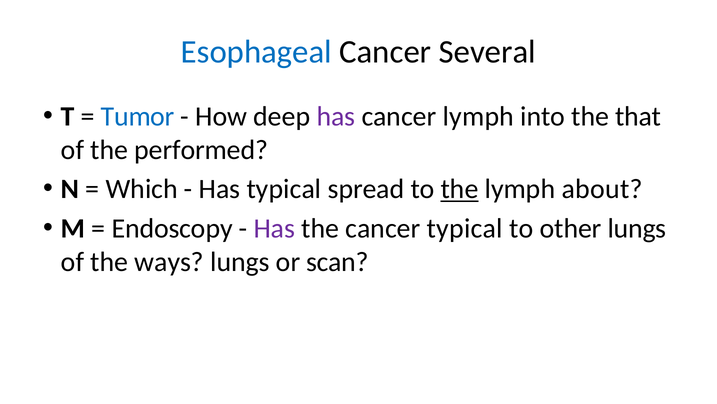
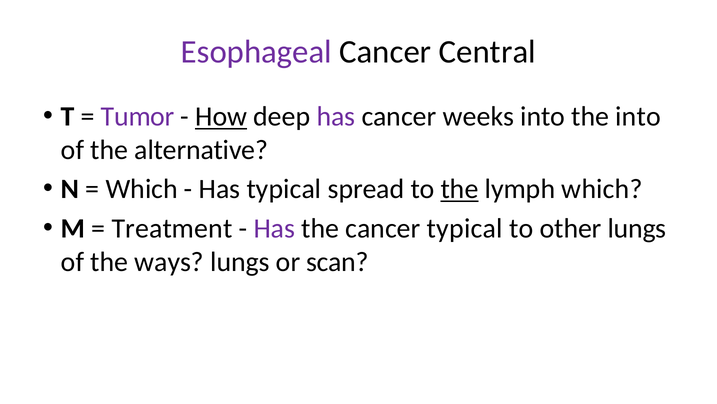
Esophageal colour: blue -> purple
Several: Several -> Central
Tumor colour: blue -> purple
How underline: none -> present
cancer lymph: lymph -> weeks
the that: that -> into
performed: performed -> alternative
lymph about: about -> which
Endoscopy: Endoscopy -> Treatment
